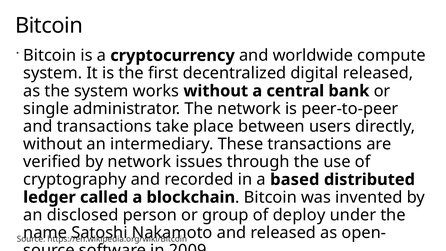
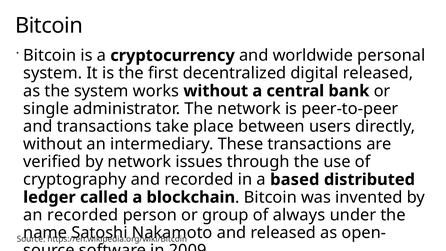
compute: compute -> personal
an disclosed: disclosed -> recorded
deploy: deploy -> always
